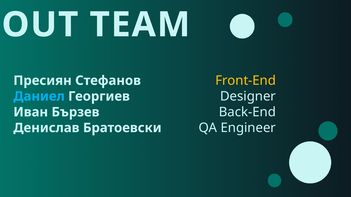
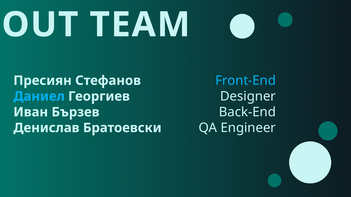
Front-End colour: yellow -> light blue
